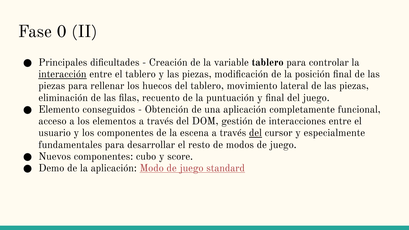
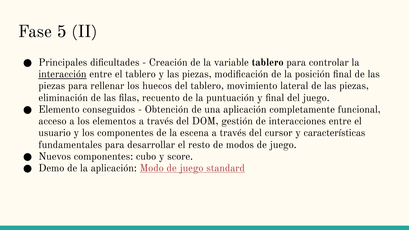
0: 0 -> 5
del at (255, 133) underline: present -> none
especialmente: especialmente -> características
